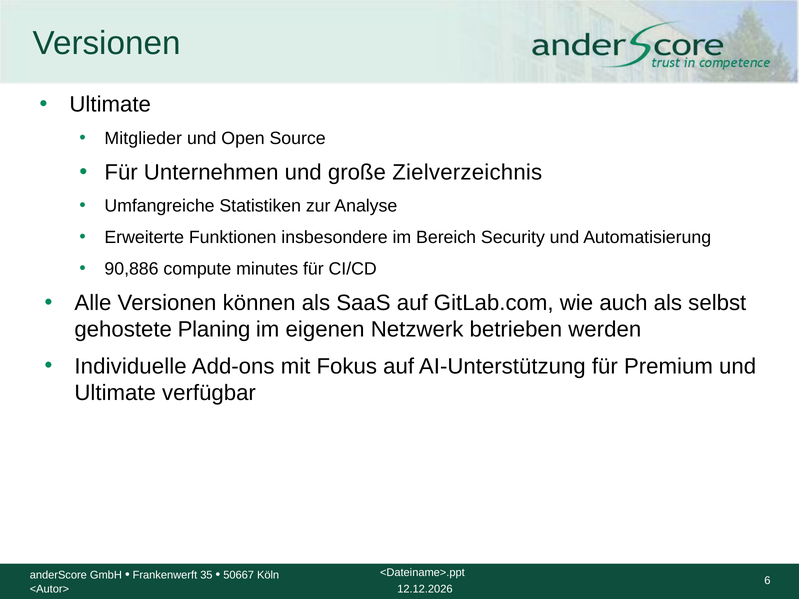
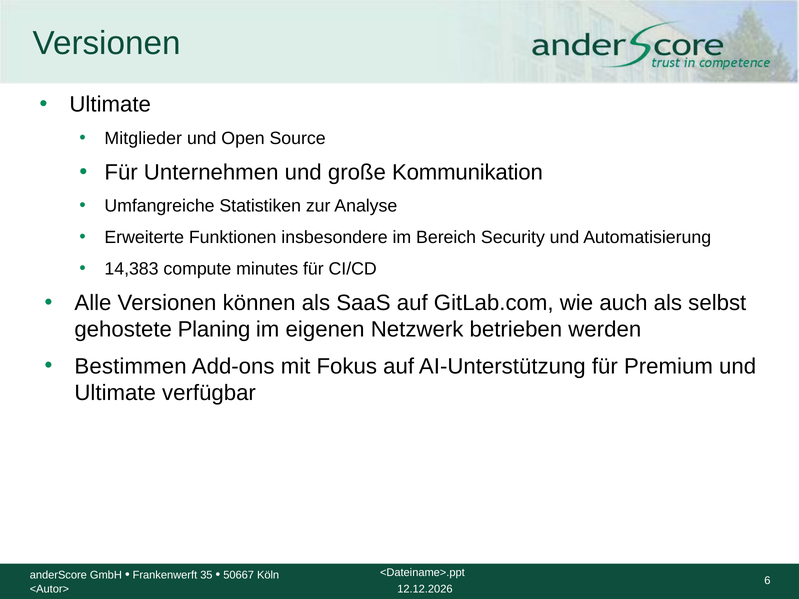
Zielverzeichnis: Zielverzeichnis -> Kommunikation
90,886: 90,886 -> 14,383
Individuelle: Individuelle -> Bestimmen
